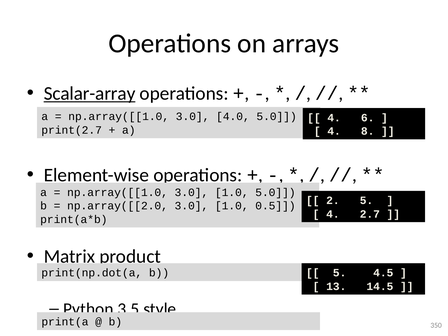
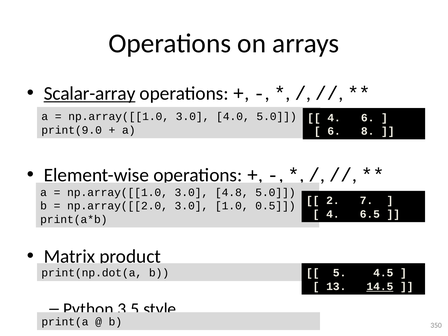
print(2.7: print(2.7 -> print(9.0
4 at (334, 131): 4 -> 6
np.array([[1.0 3.0 1.0: 1.0 -> 4.8
2 5: 5 -> 7
2.7: 2.7 -> 6.5
14.5 underline: none -> present
